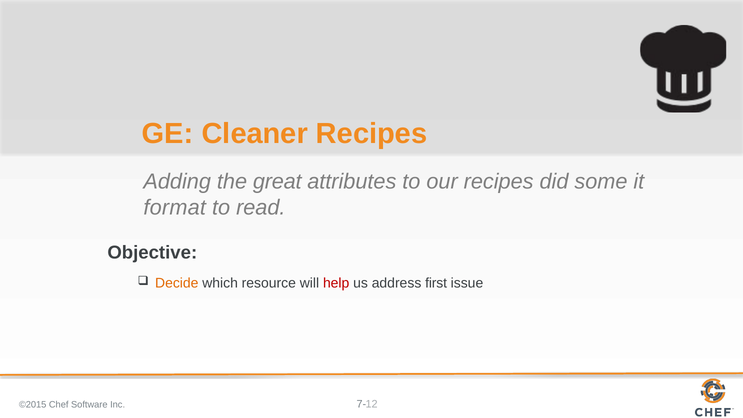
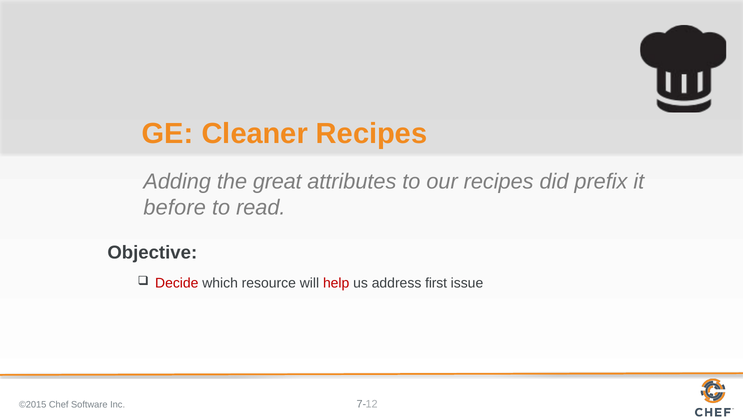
some: some -> prefix
format: format -> before
Decide colour: orange -> red
